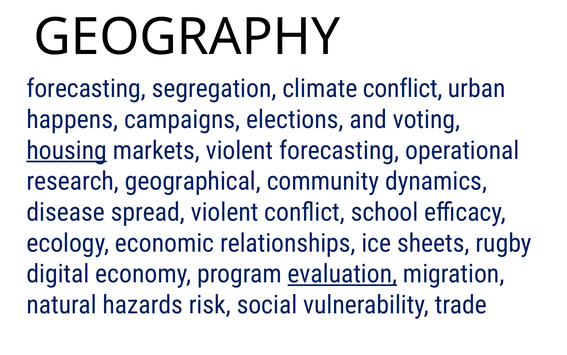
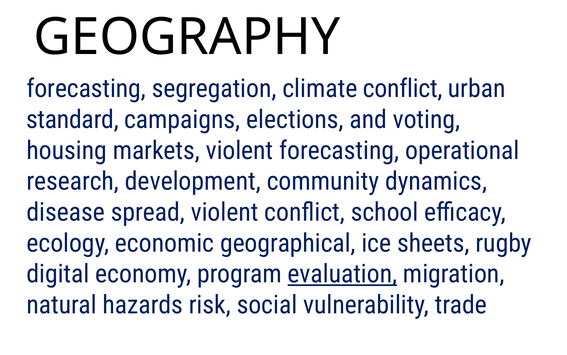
happens: happens -> standard
housing underline: present -> none
geographical: geographical -> development
relationships: relationships -> geographical
